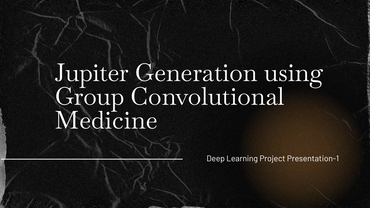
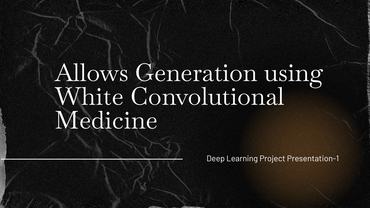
Jupiter: Jupiter -> Allows
Group: Group -> White
